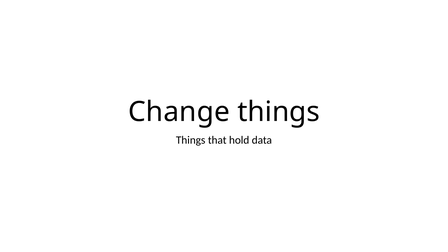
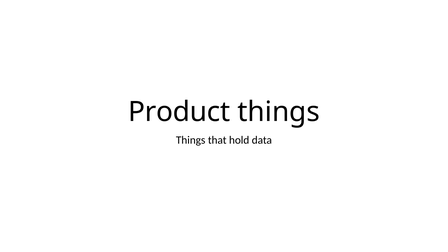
Change: Change -> Product
